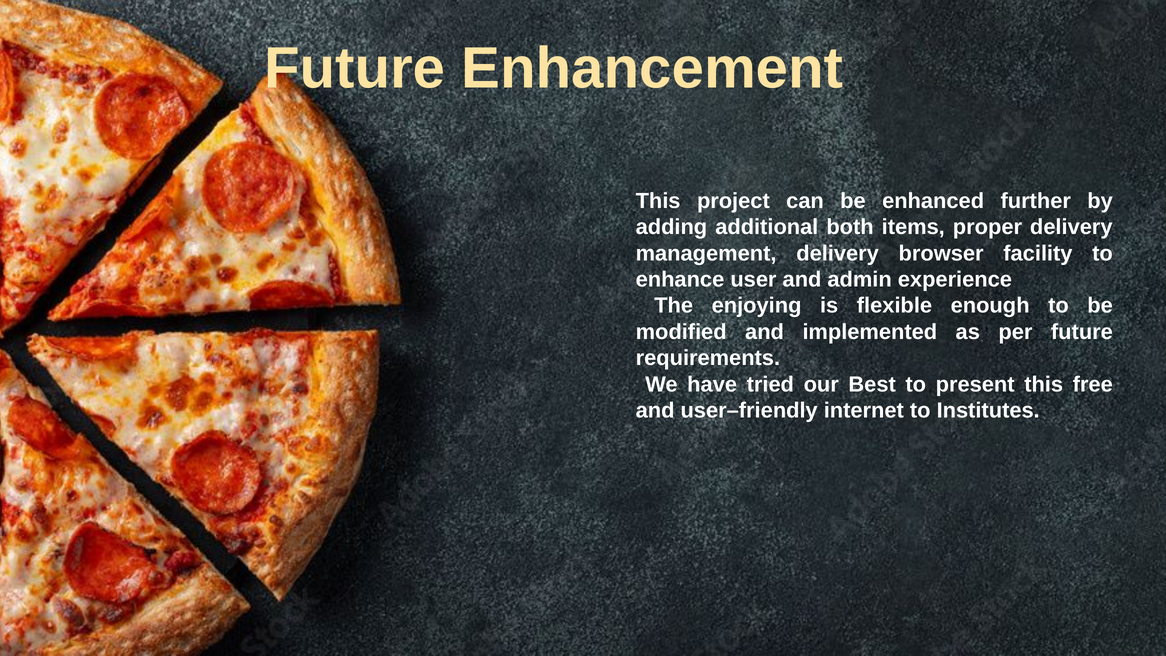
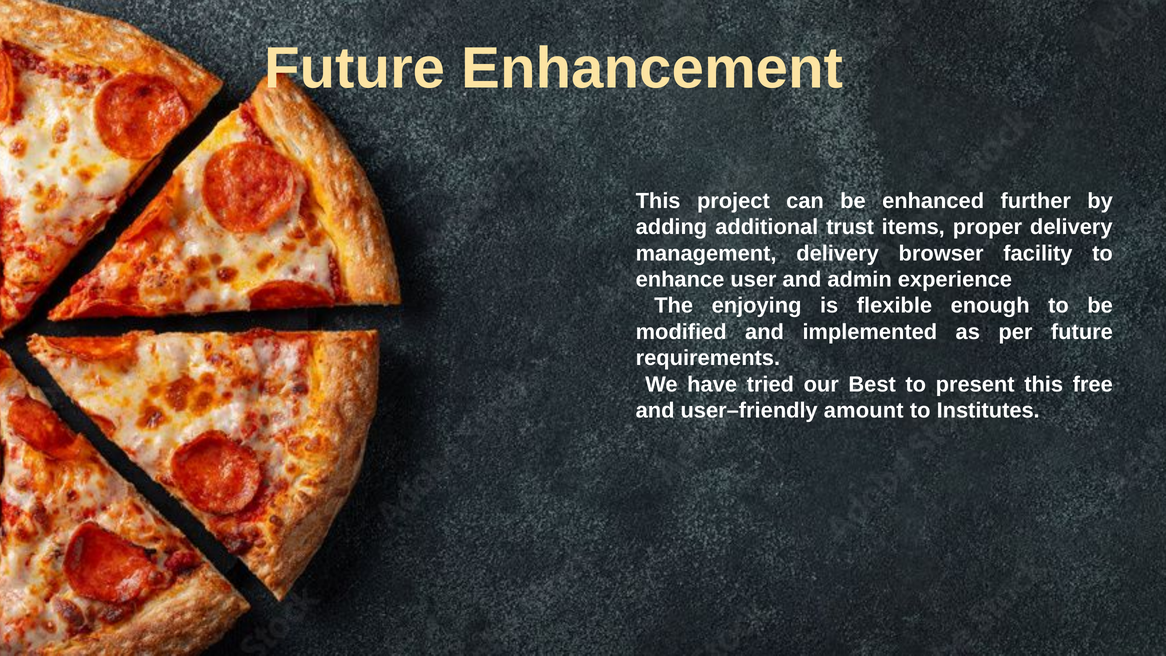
both: both -> trust
internet: internet -> amount
